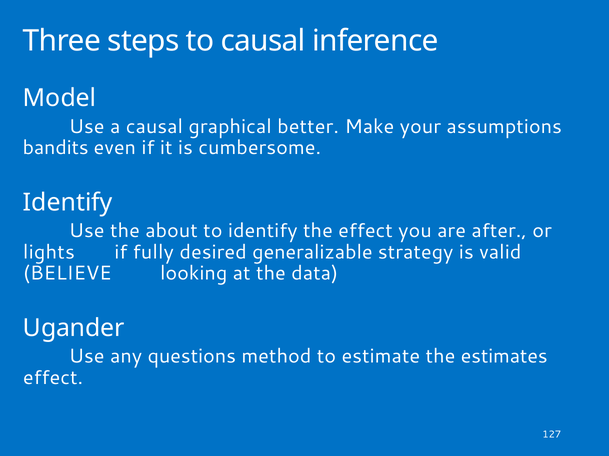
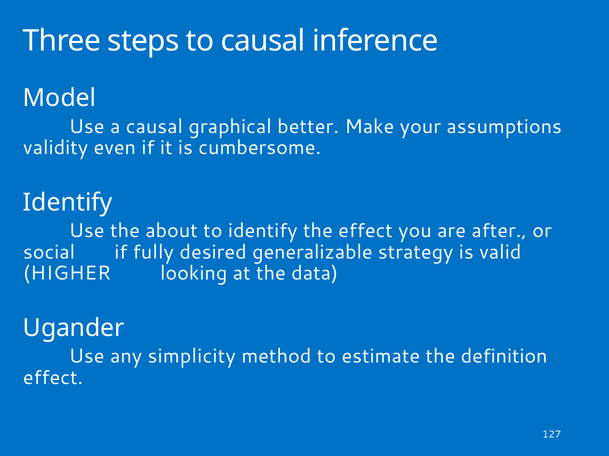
bandits: bandits -> validity
lights: lights -> social
BELIEVE: BELIEVE -> HIGHER
questions: questions -> simplicity
estimates: estimates -> definition
